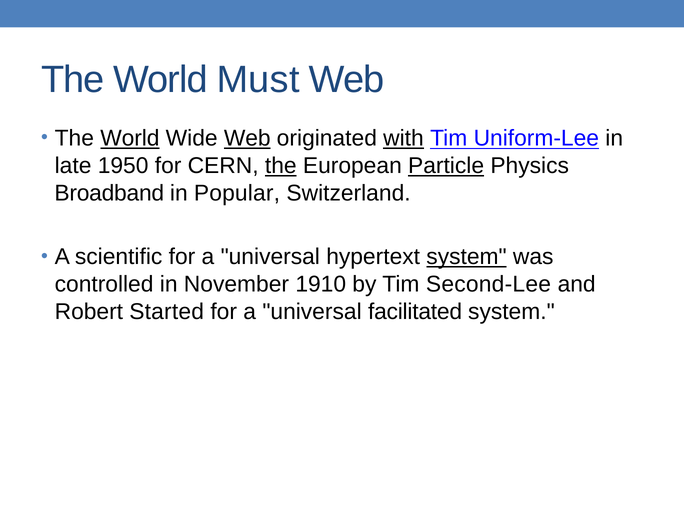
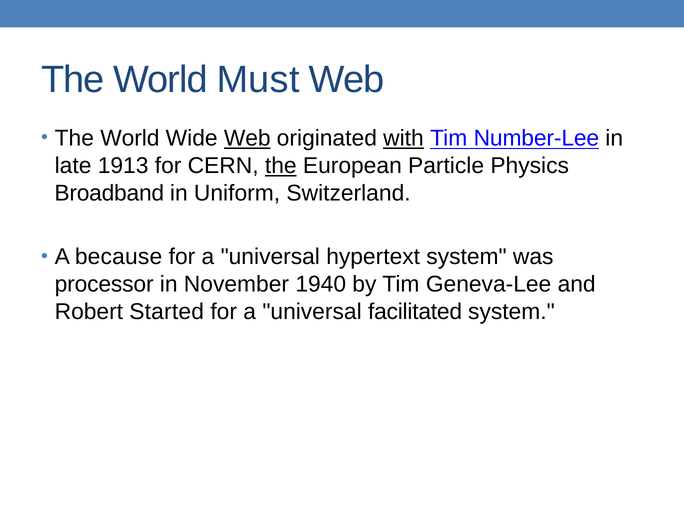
World at (130, 138) underline: present -> none
Uniform-Lee: Uniform-Lee -> Number-Lee
1950: 1950 -> 1913
Particle underline: present -> none
Popular: Popular -> Uniform
scientific: scientific -> because
system at (467, 257) underline: present -> none
controlled: controlled -> processor
1910: 1910 -> 1940
Second-Lee: Second-Lee -> Geneva-Lee
